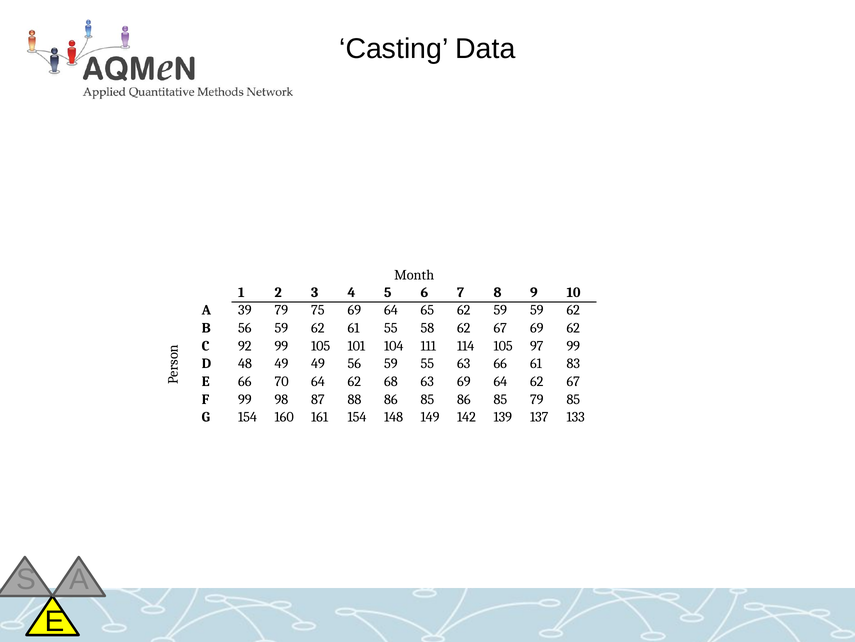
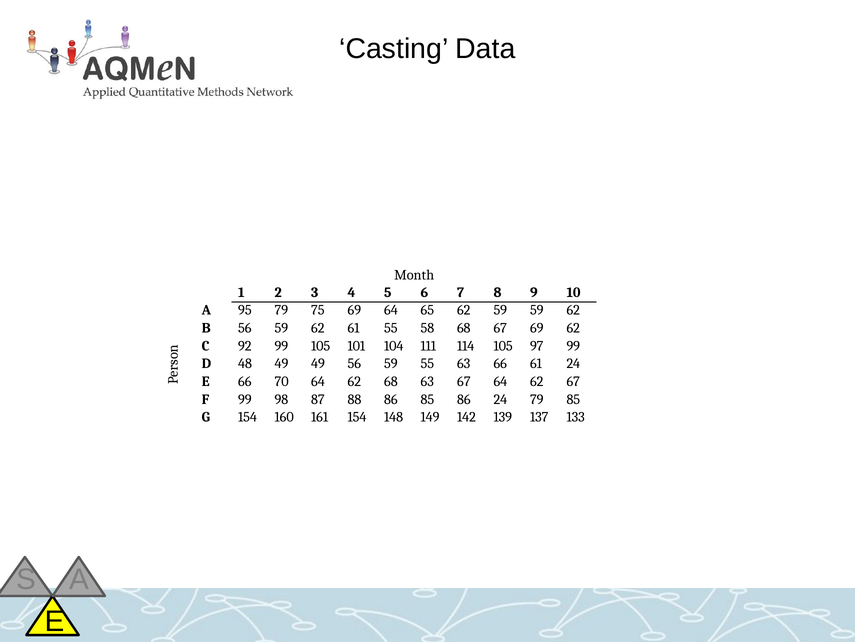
39: 39 -> 95
58 62: 62 -> 68
61 83: 83 -> 24
63 69: 69 -> 67
85 86 85: 85 -> 24
